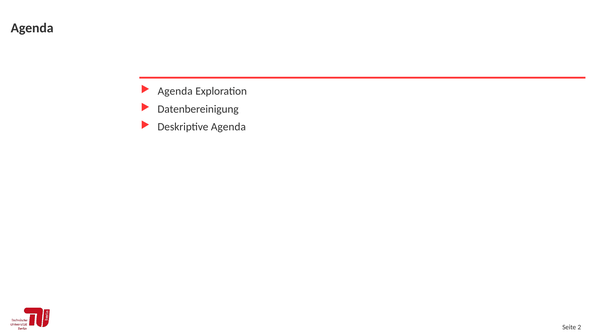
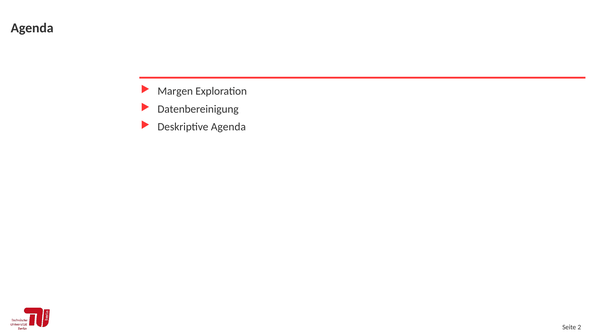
Agenda at (175, 91): Agenda -> Margen
